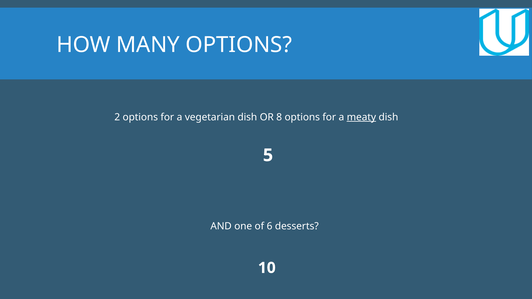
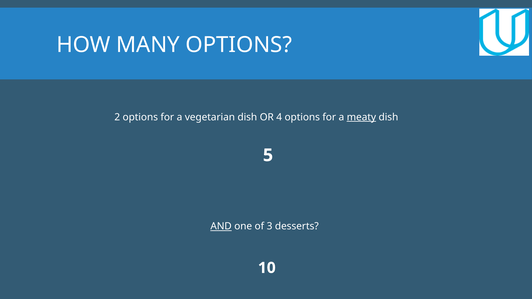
8: 8 -> 4
AND underline: none -> present
6: 6 -> 3
